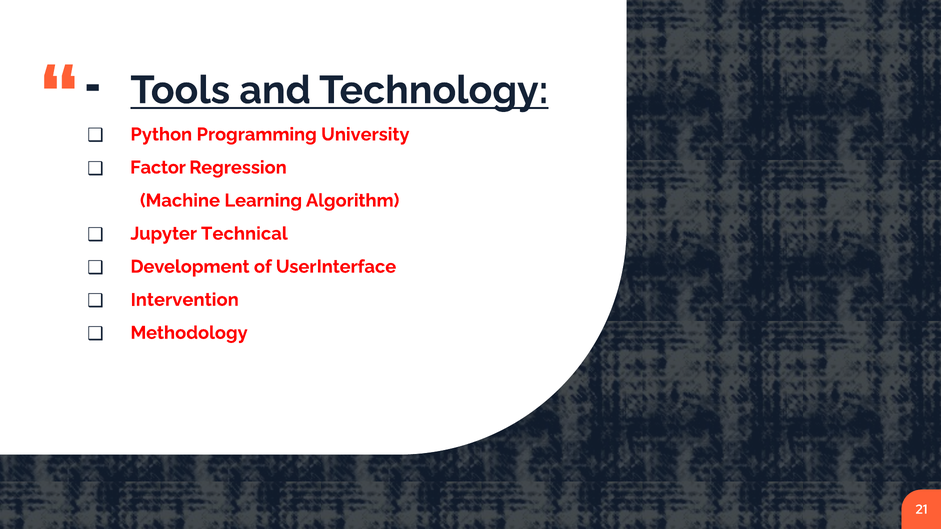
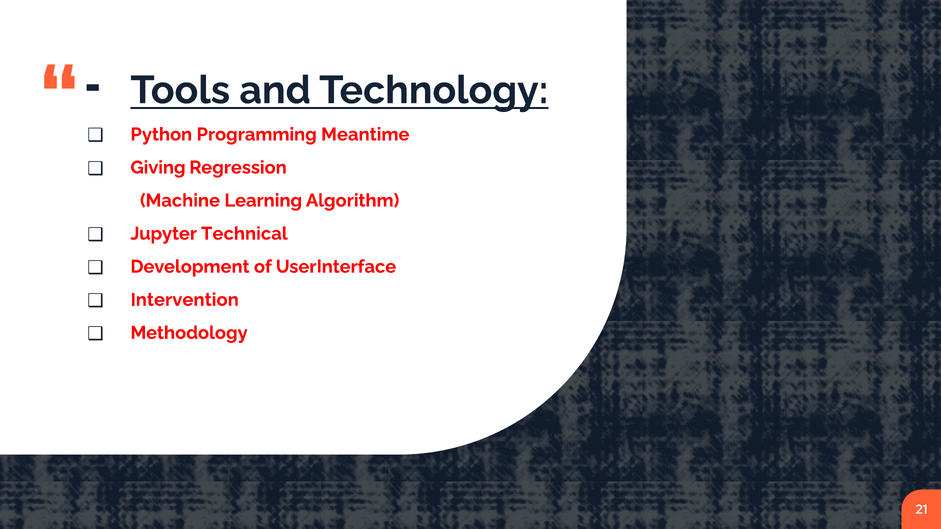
University: University -> Meantime
Factor: Factor -> Giving
